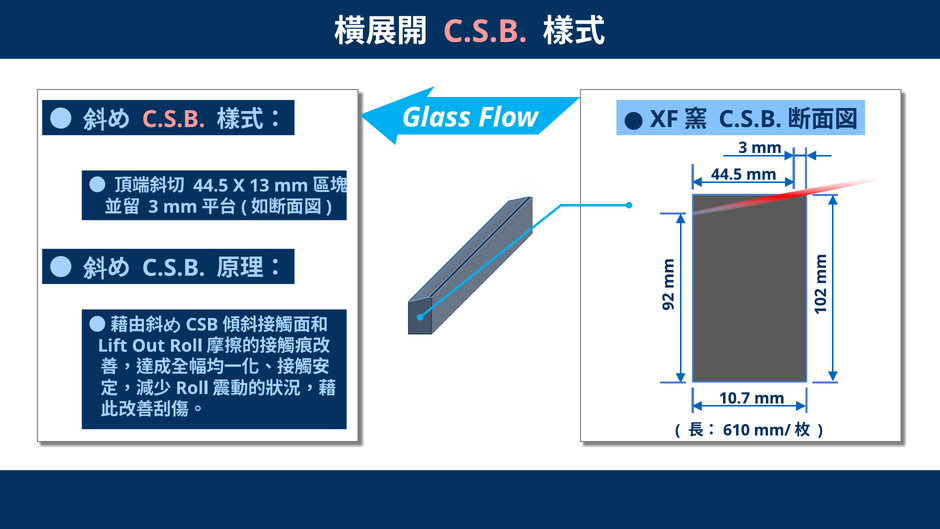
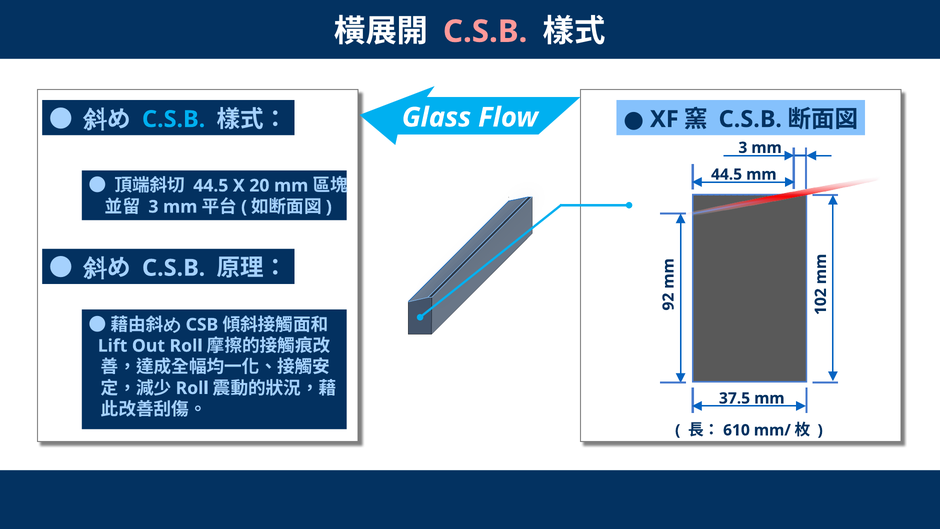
C.S.B at (174, 119) colour: pink -> light blue
13: 13 -> 20
10.7: 10.7 -> 37.5
